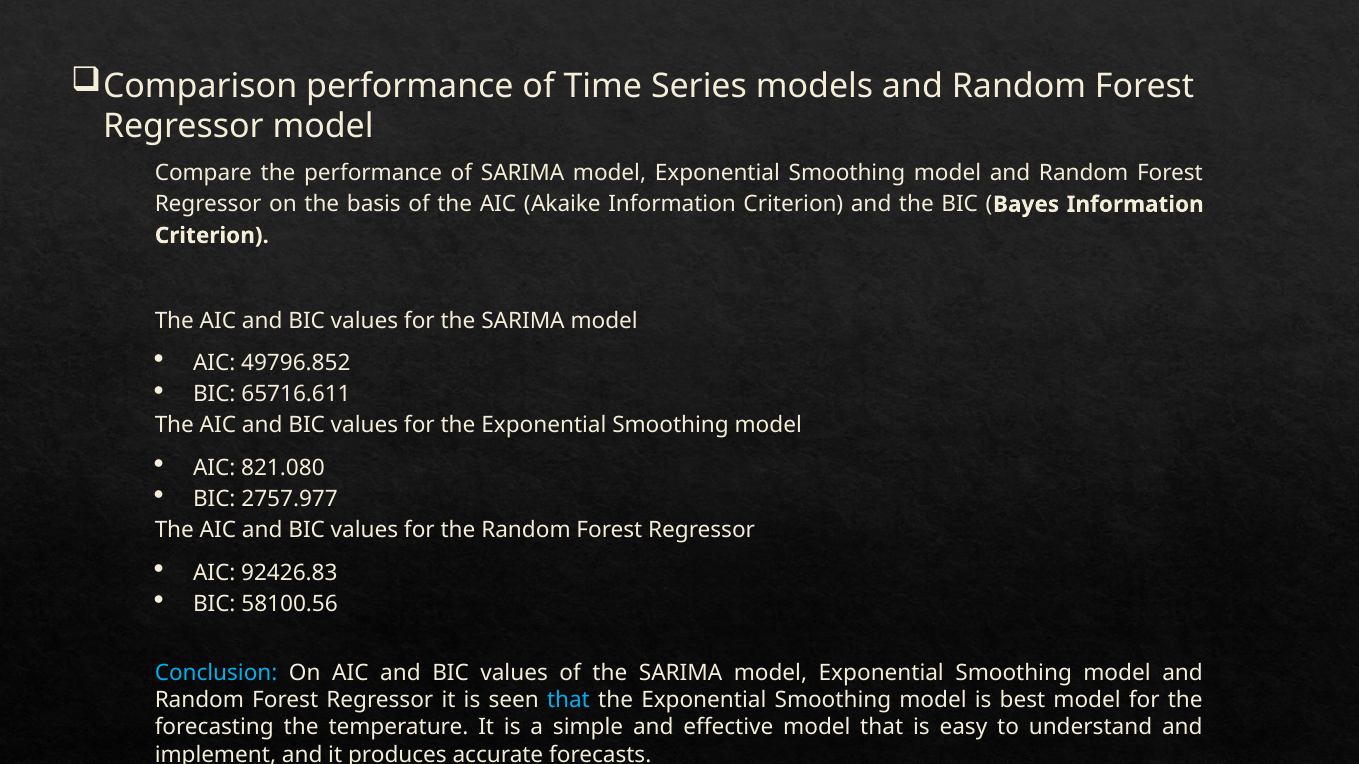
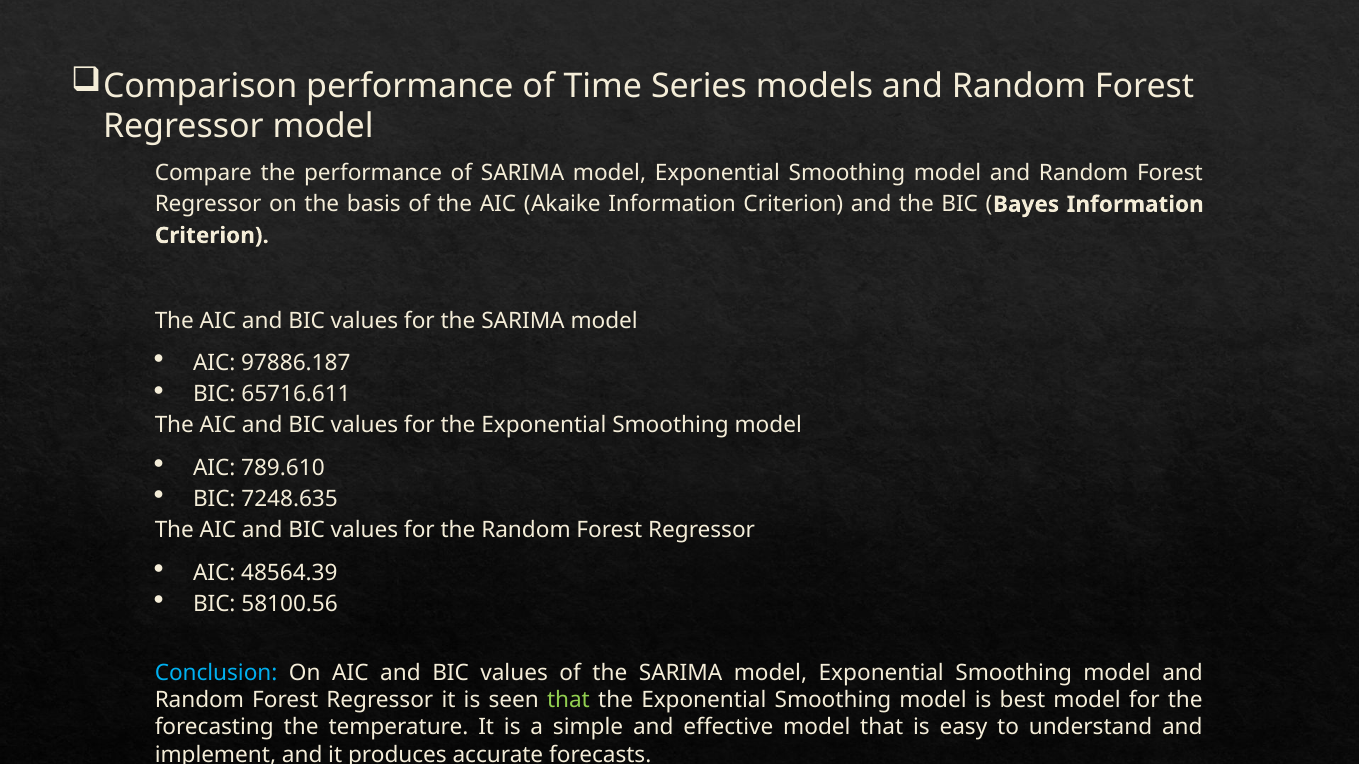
49796.852: 49796.852 -> 97886.187
821.080: 821.080 -> 789.610
2757.977: 2757.977 -> 7248.635
92426.83: 92426.83 -> 48564.39
that at (568, 701) colour: light blue -> light green
